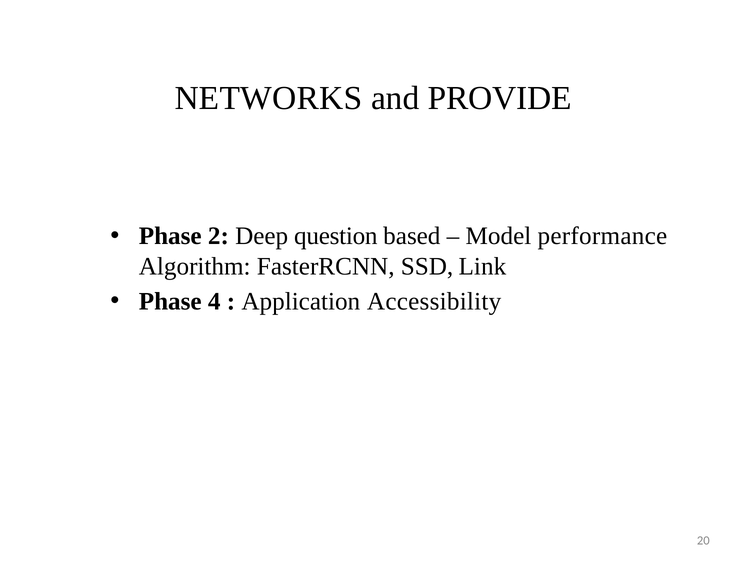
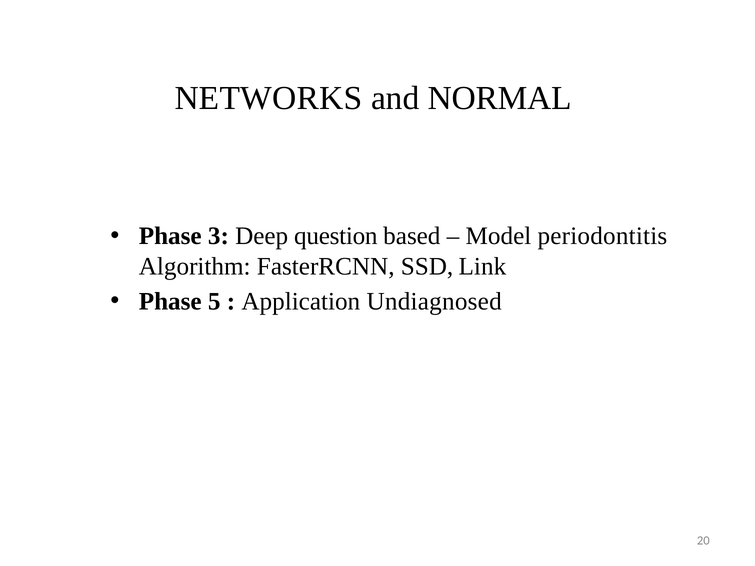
PROVIDE: PROVIDE -> NORMAL
2: 2 -> 3
performance: performance -> periodontitis
4: 4 -> 5
Accessibility: Accessibility -> Undiagnosed
